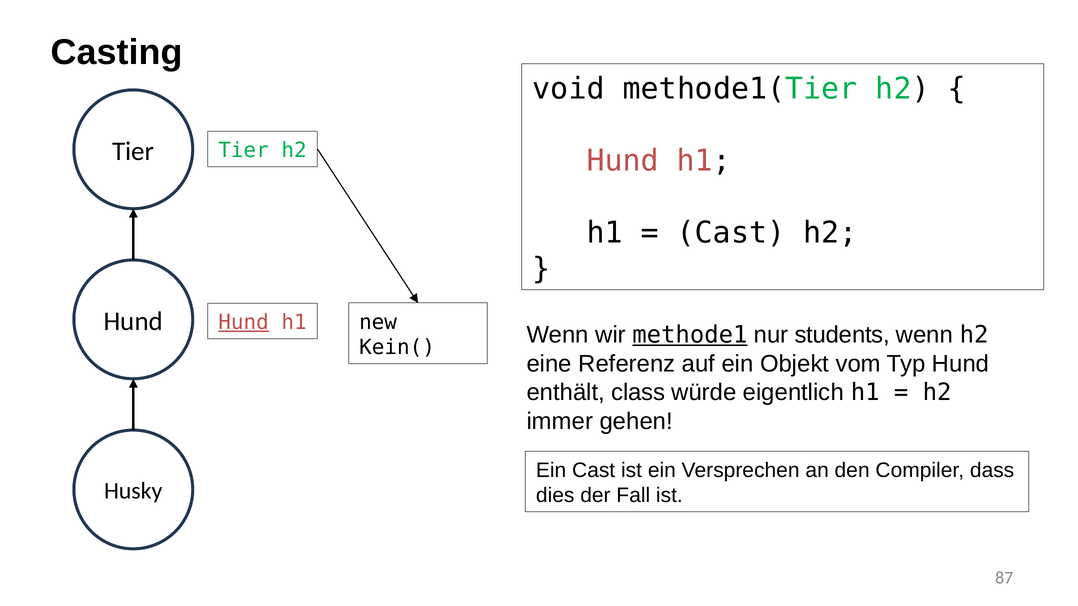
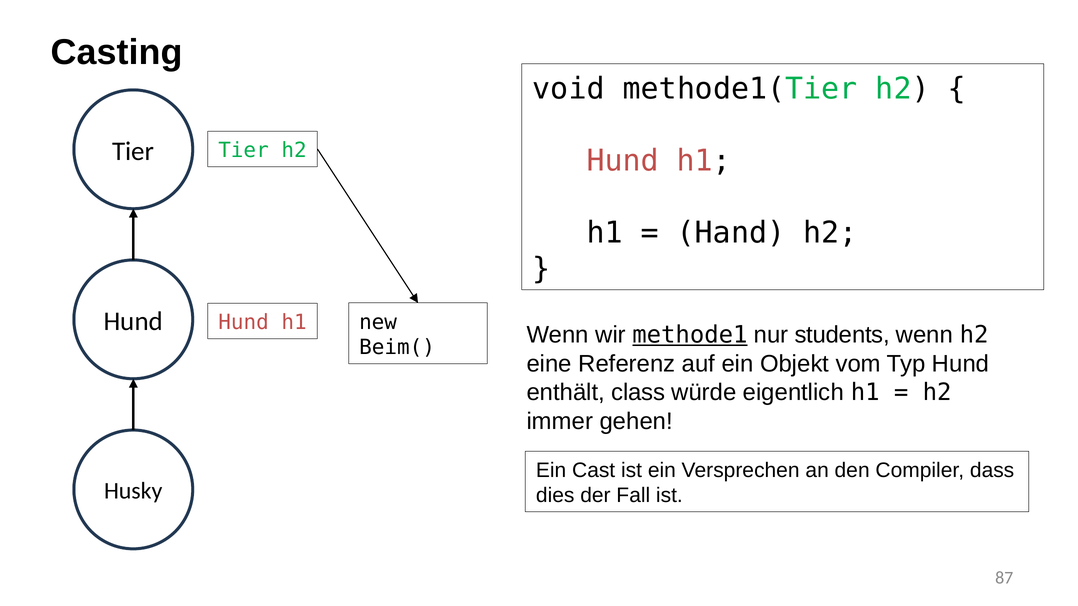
Cast at (731, 233): Cast -> Hand
Hund at (244, 323) underline: present -> none
Kein(: Kein( -> Beim(
